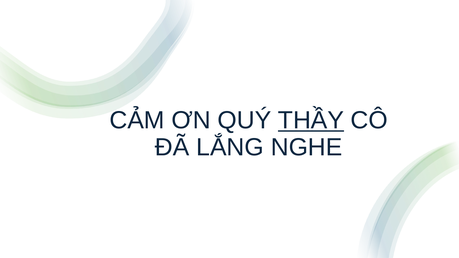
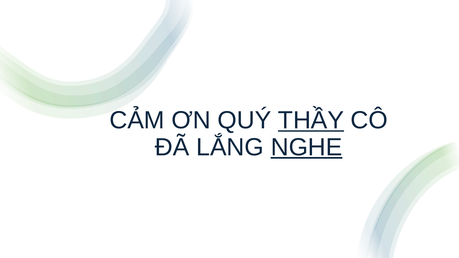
NGHE underline: none -> present
